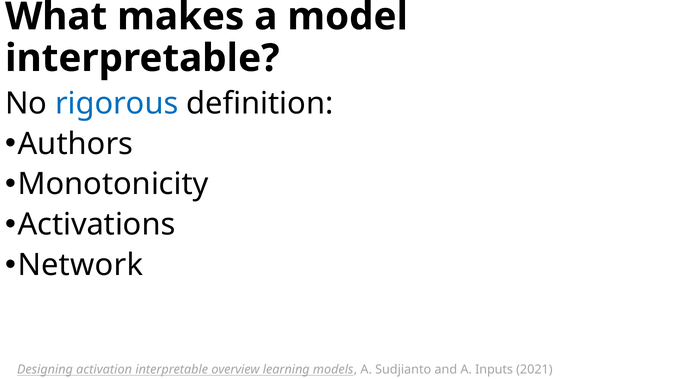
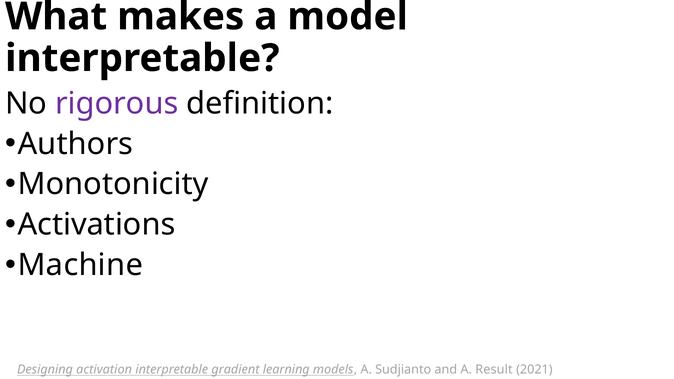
rigorous colour: blue -> purple
Network: Network -> Machine
overview: overview -> gradient
Inputs: Inputs -> Result
